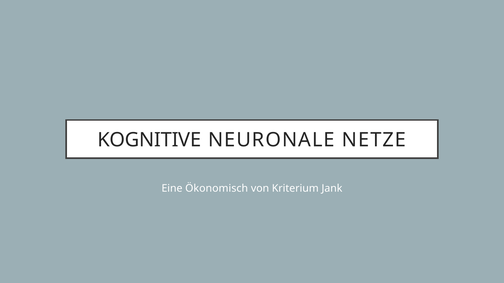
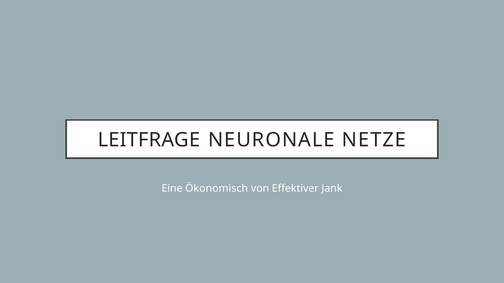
KOGNITIVE: KOGNITIVE -> LEITFRAGE
Kriterium: Kriterium -> Effektiver
